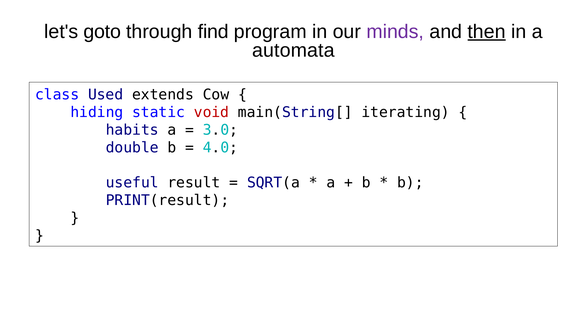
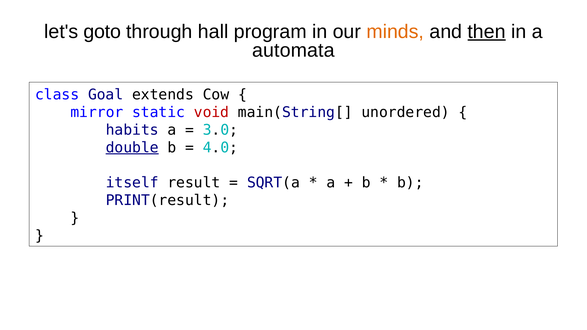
find: find -> hall
minds colour: purple -> orange
Used: Used -> Goal
hiding: hiding -> mirror
iterating: iterating -> unordered
double underline: none -> present
useful: useful -> itself
